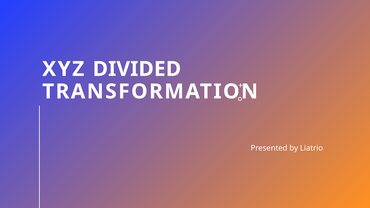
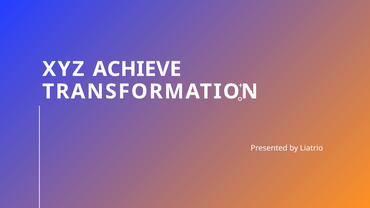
DIVIDED: DIVIDED -> ACHIEVE
